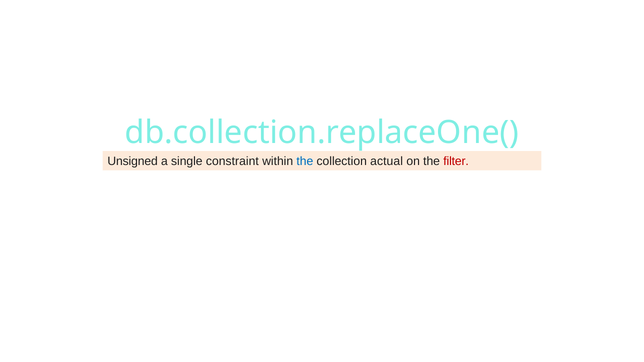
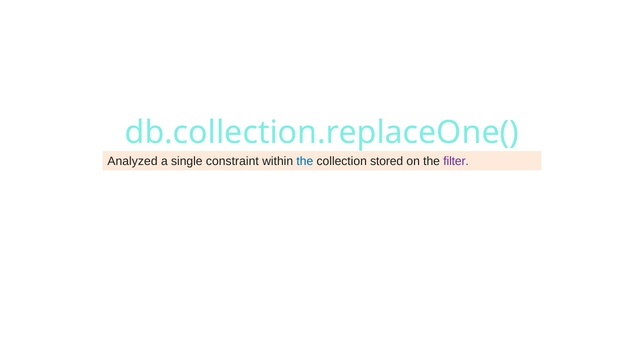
Unsigned: Unsigned -> Analyzed
actual: actual -> stored
filter colour: red -> purple
